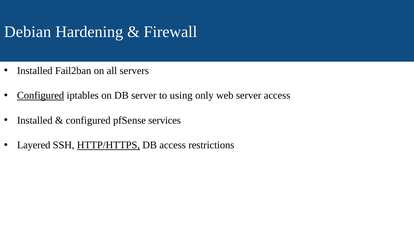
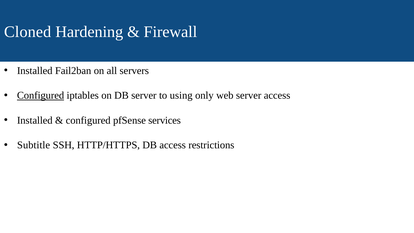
Debian: Debian -> Cloned
Layered: Layered -> Subtitle
HTTP/HTTPS underline: present -> none
